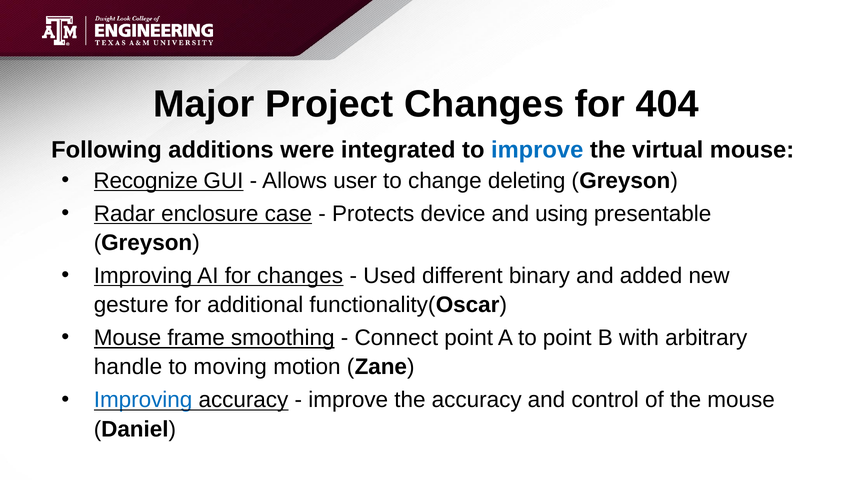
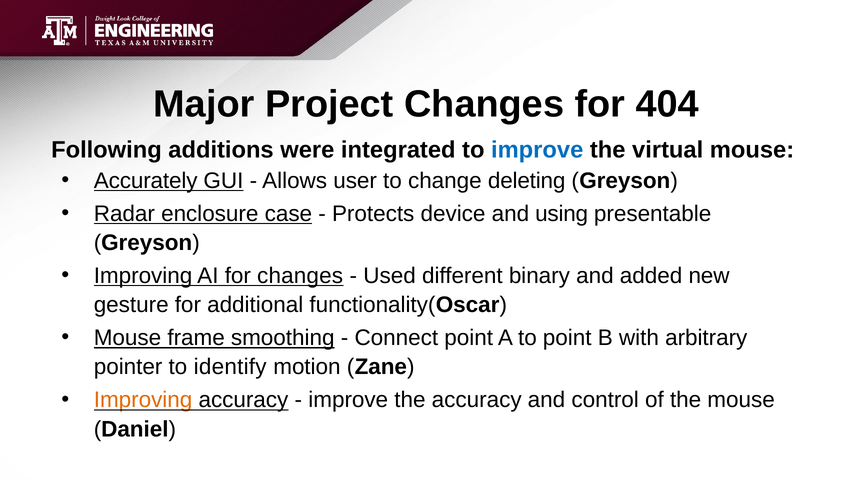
Recognize: Recognize -> Accurately
handle: handle -> pointer
moving: moving -> identify
Improving at (143, 400) colour: blue -> orange
